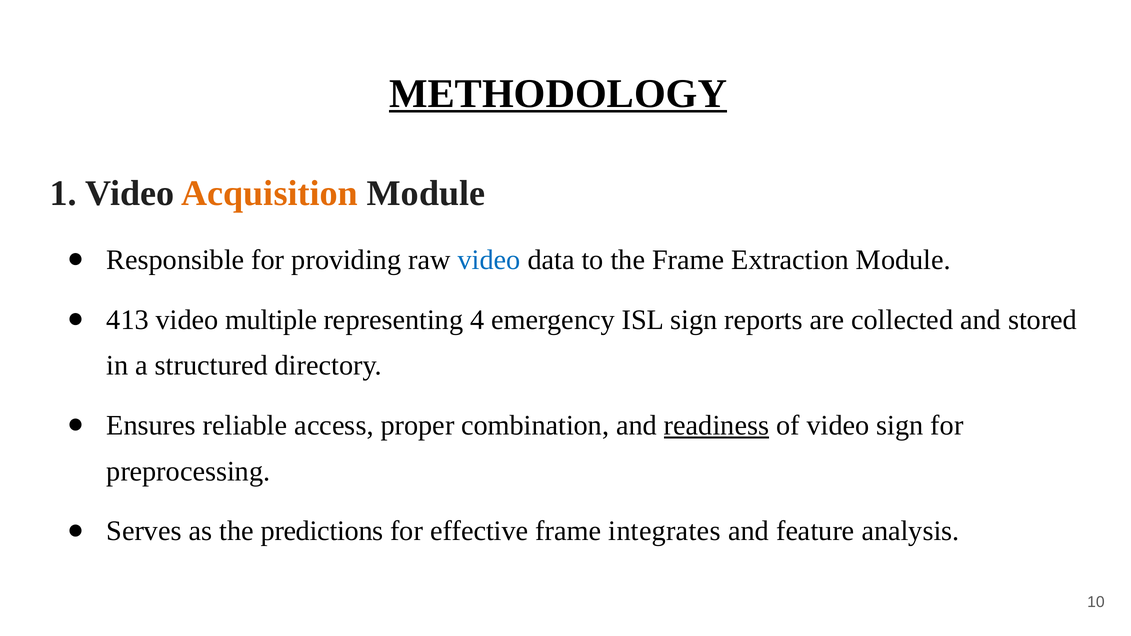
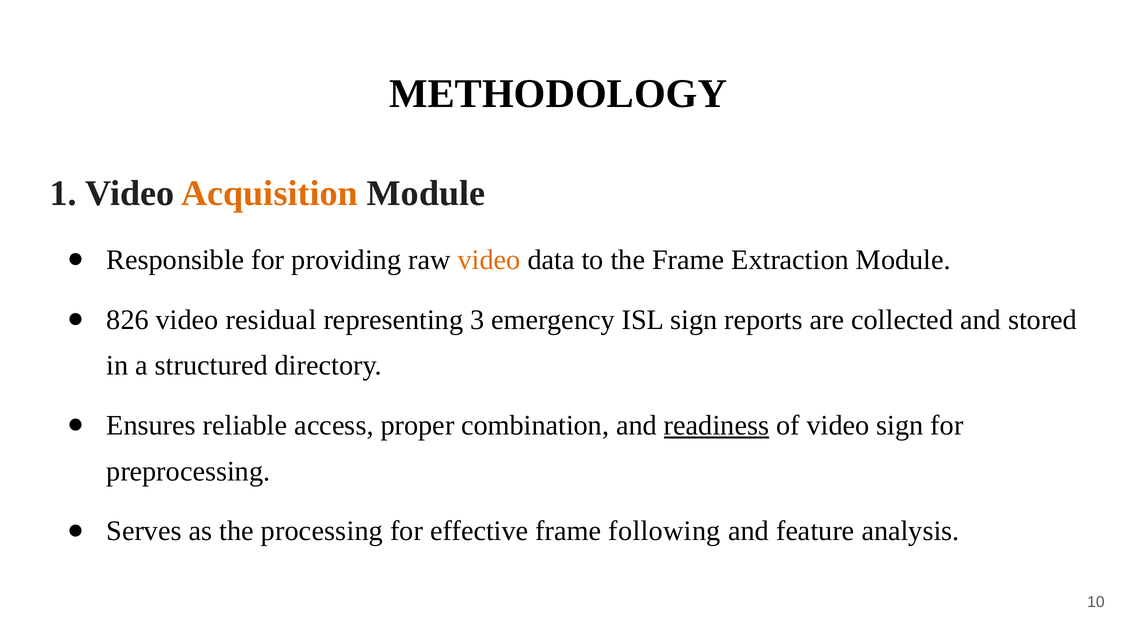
METHODOLOGY underline: present -> none
video at (489, 260) colour: blue -> orange
413: 413 -> 826
multiple: multiple -> residual
4: 4 -> 3
predictions: predictions -> processing
integrates: integrates -> following
